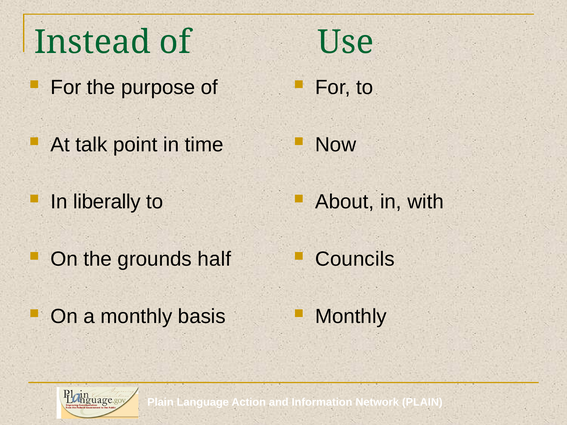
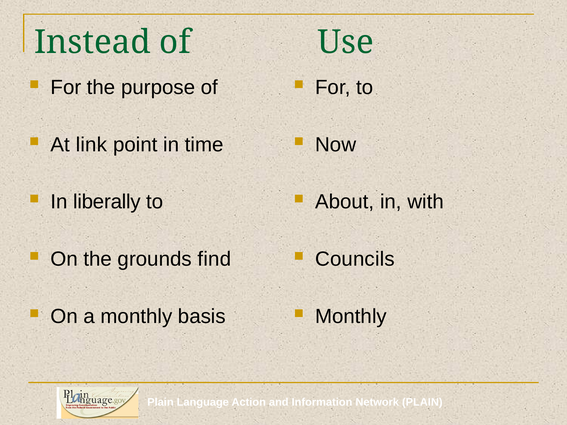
talk: talk -> link
half: half -> find
